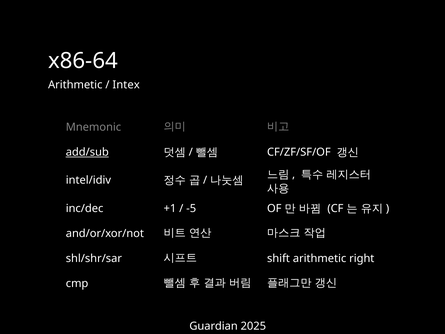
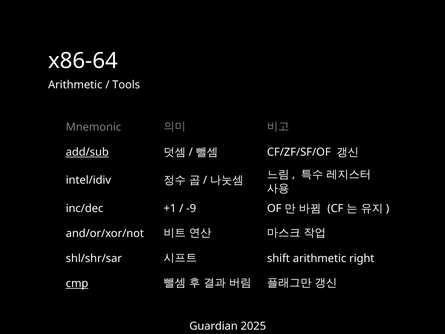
Intex: Intex -> Tools
-5: -5 -> -9
cmp underline: none -> present
